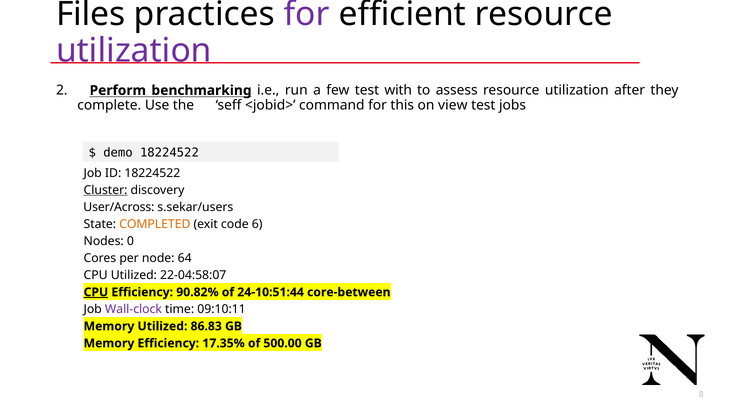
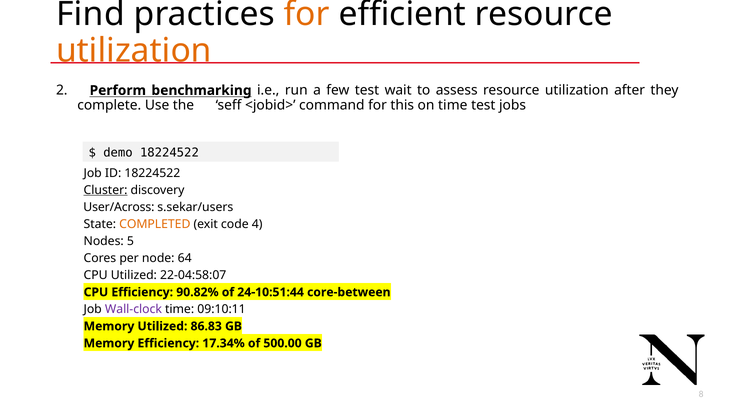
Files: Files -> Find
for at (307, 14) colour: purple -> orange
utilization at (134, 50) colour: purple -> orange
with: with -> wait
on view: view -> time
6: 6 -> 4
0: 0 -> 5
CPU at (96, 293) underline: present -> none
17.35%: 17.35% -> 17.34%
